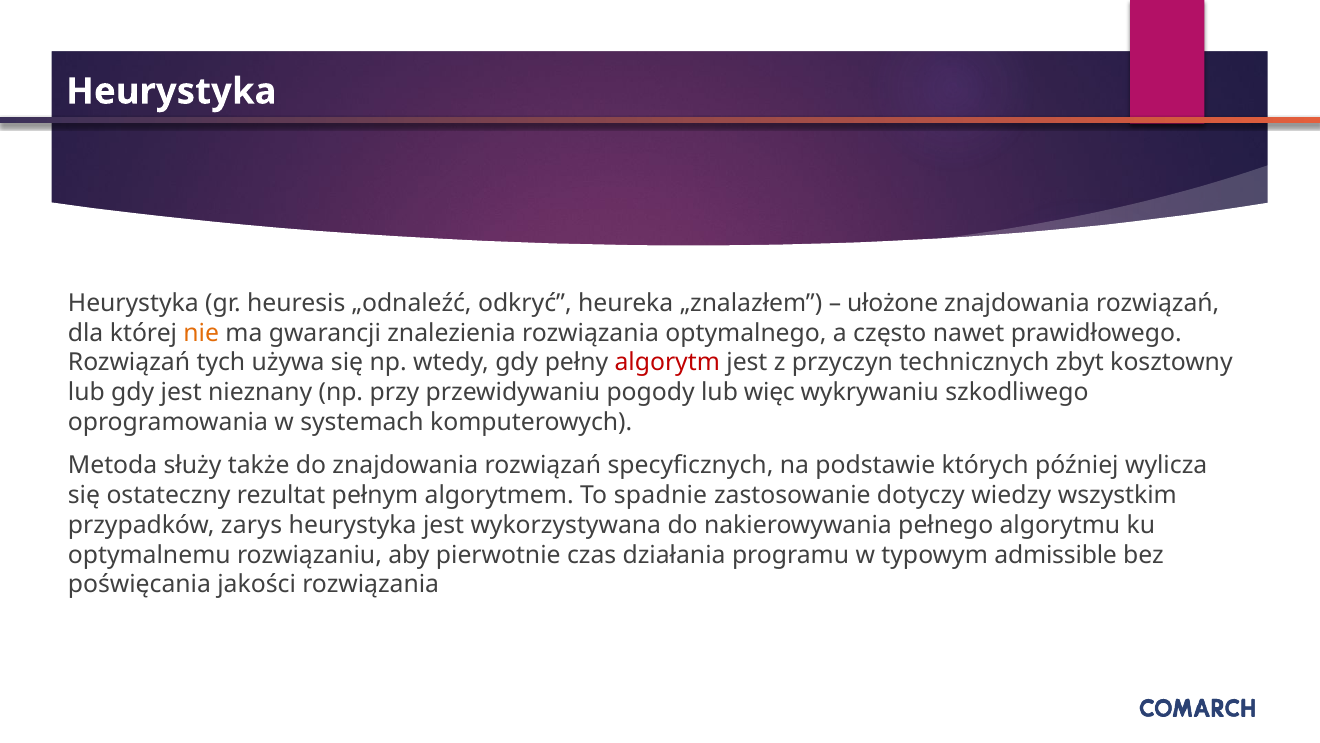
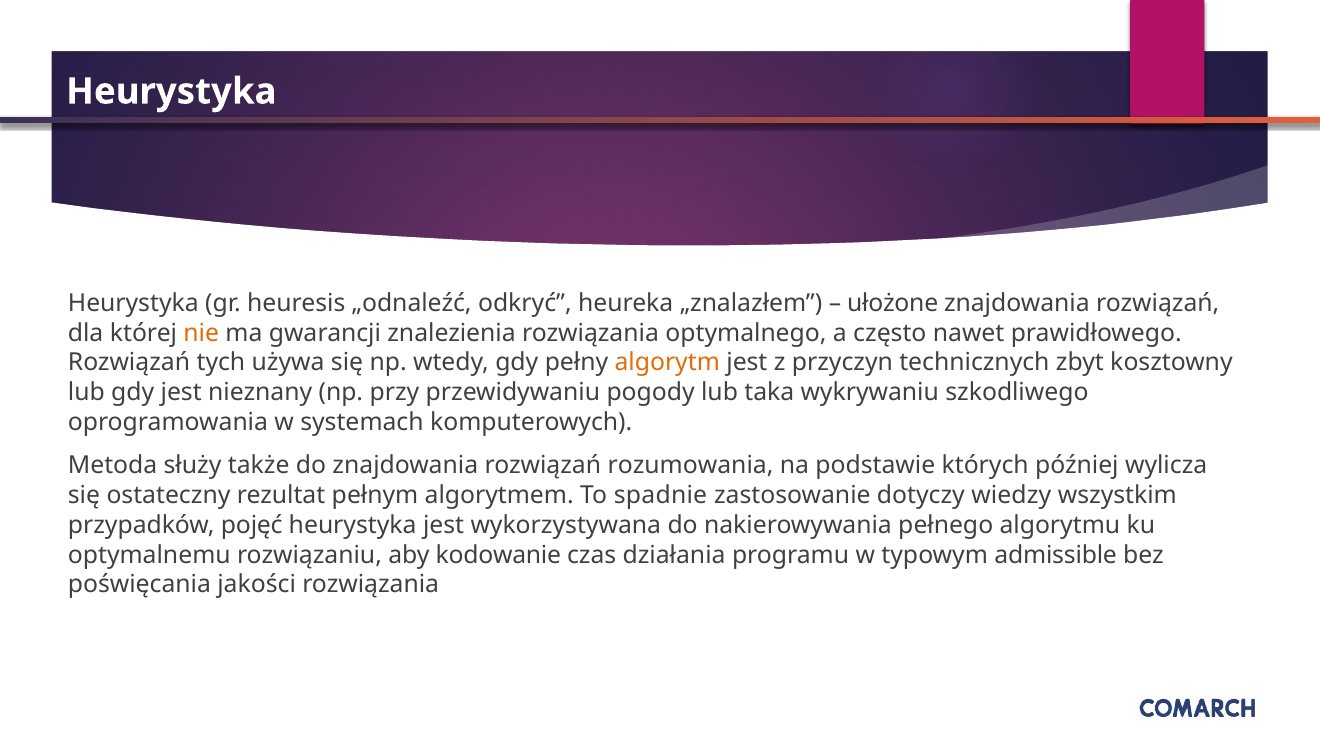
algorytm colour: red -> orange
więc: więc -> taka
specyficznych: specyficznych -> rozumowania
zarys: zarys -> pojęć
pierwotnie: pierwotnie -> kodowanie
